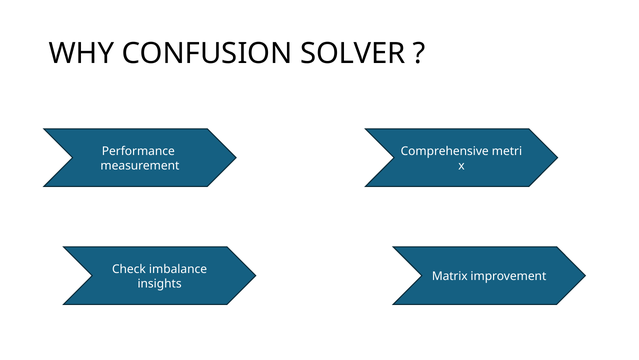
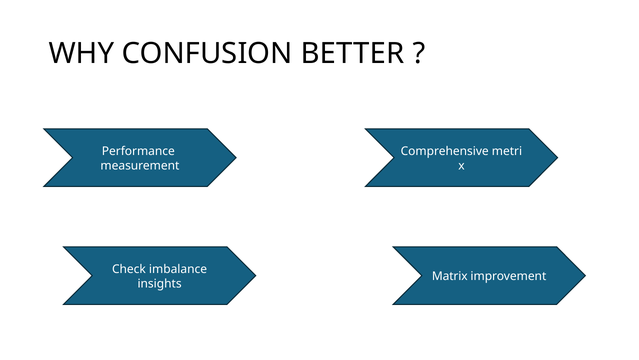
SOLVER: SOLVER -> BETTER
